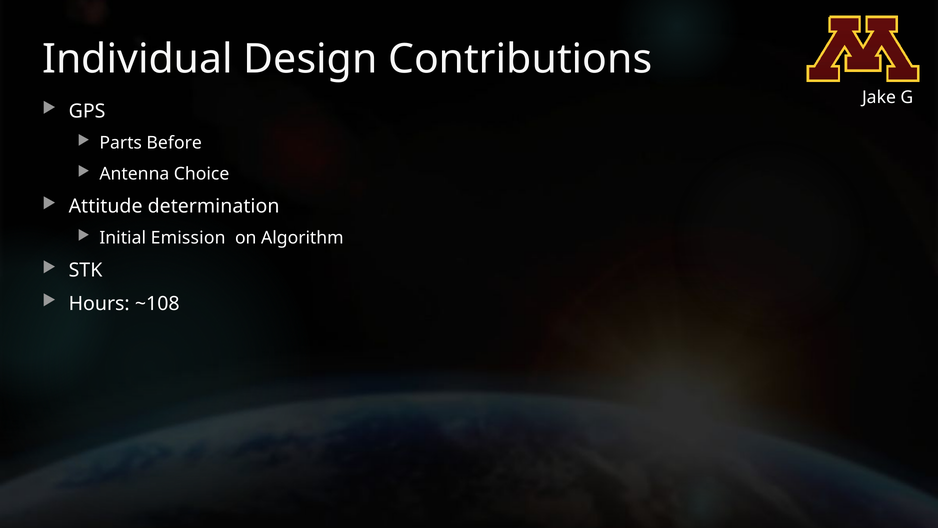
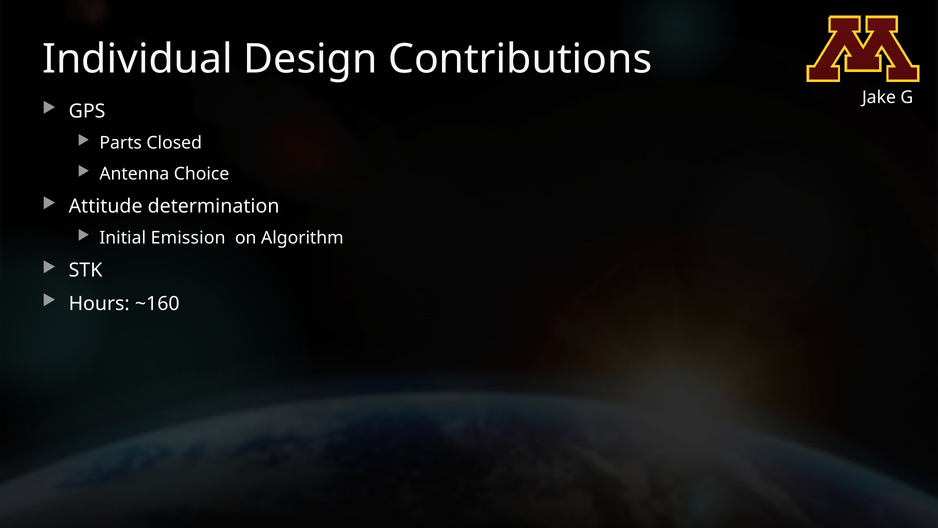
Before: Before -> Closed
~108: ~108 -> ~160
